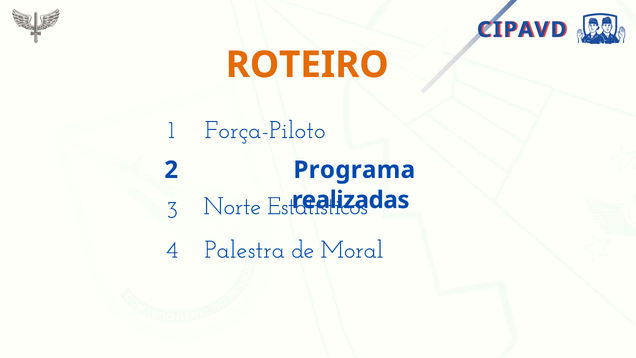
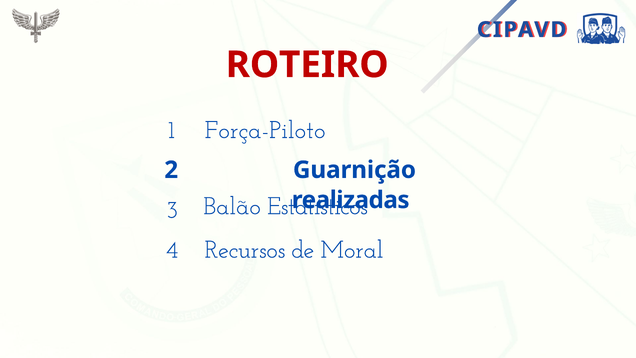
ROTEIRO colour: orange -> red
Programa: Programa -> Guarnição
Norte: Norte -> Balão
Palestra: Palestra -> Recursos
